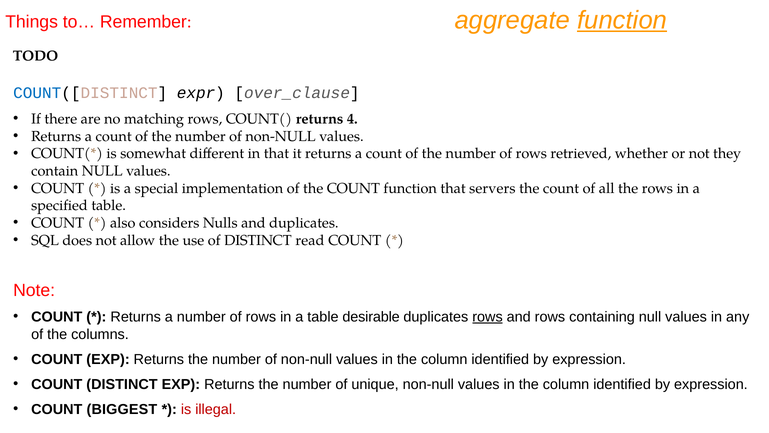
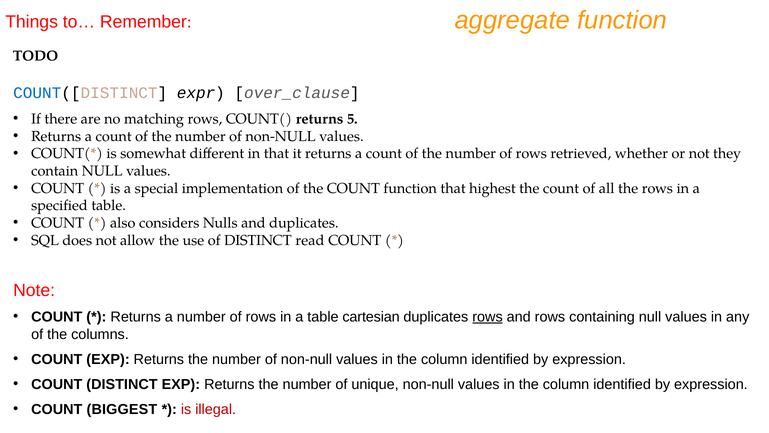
function at (622, 20) underline: present -> none
4: 4 -> 5
servers: servers -> highest
desirable: desirable -> cartesian
